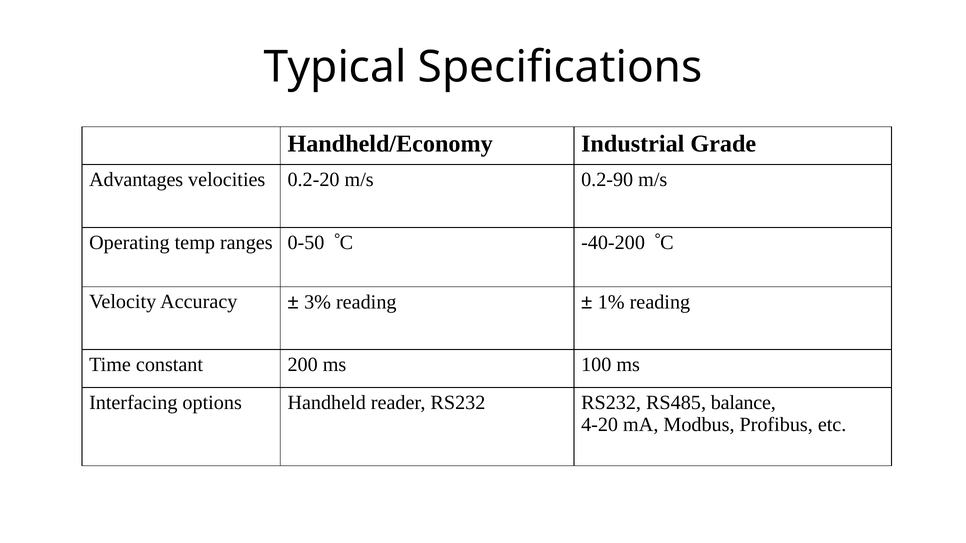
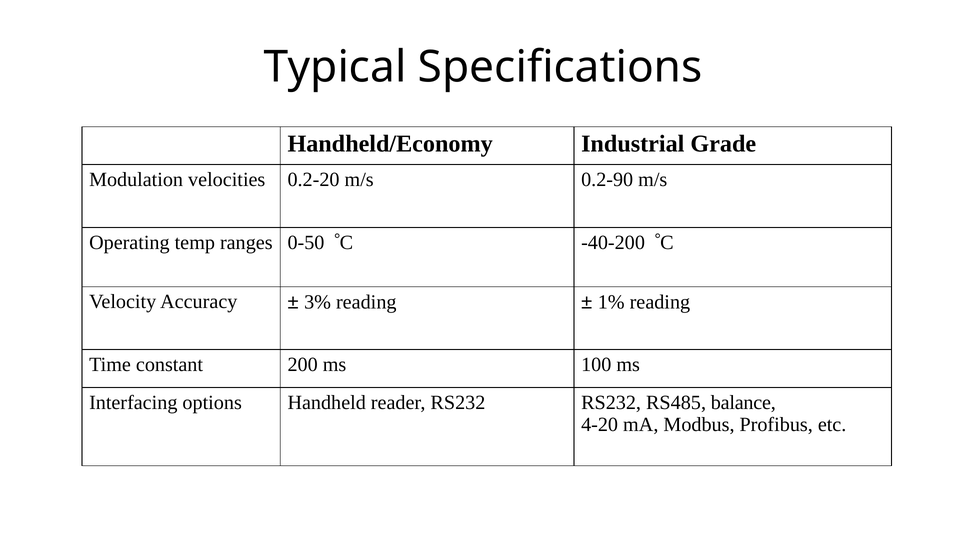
Advantages: Advantages -> Modulation
